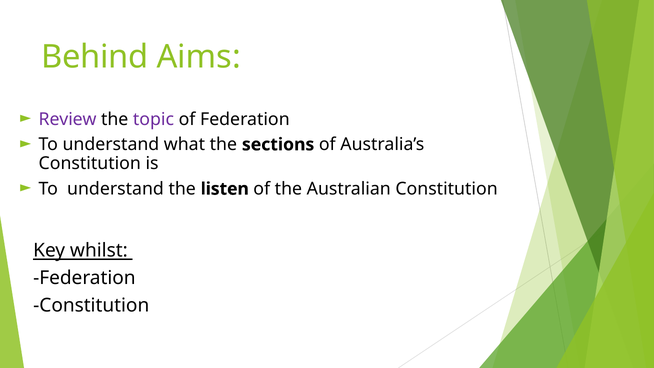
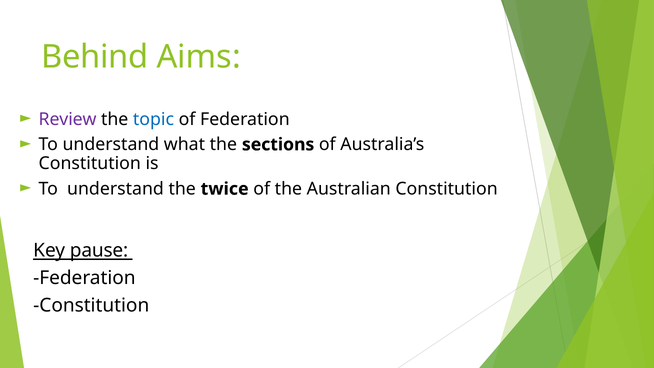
topic colour: purple -> blue
listen: listen -> twice
whilst: whilst -> pause
